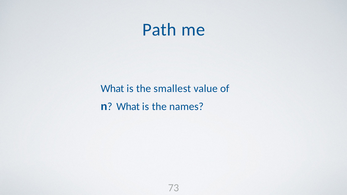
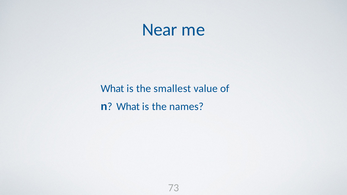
Path: Path -> Near
